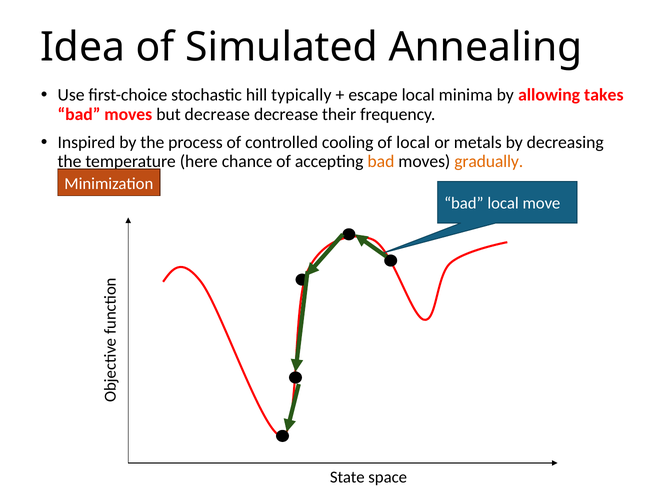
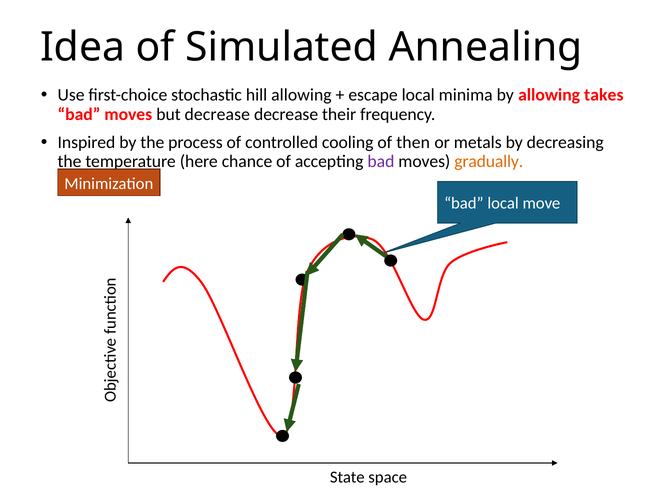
hill typically: typically -> allowing
of local: local -> then
bad at (381, 162) colour: orange -> purple
